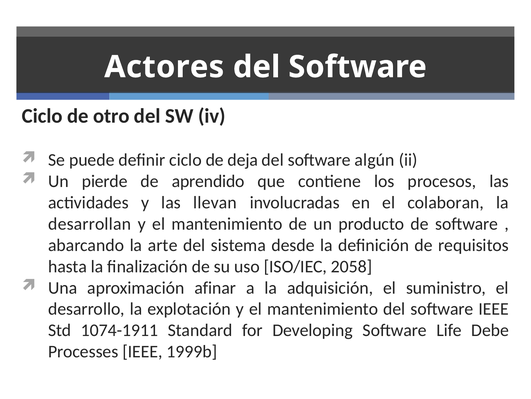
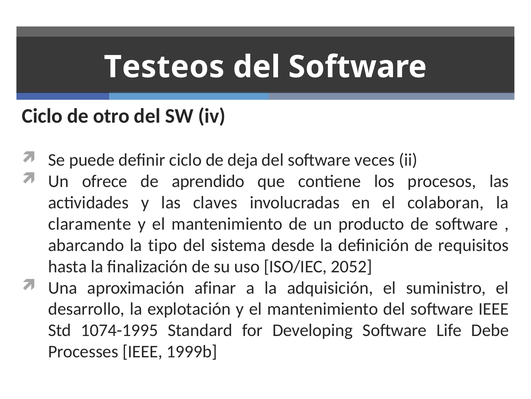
Actores: Actores -> Testeos
algún: algún -> veces
pierde: pierde -> ofrece
llevan: llevan -> claves
desarrollan: desarrollan -> claramente
arte: arte -> tipo
2058: 2058 -> 2052
1074-1911: 1074-1911 -> 1074-1995
